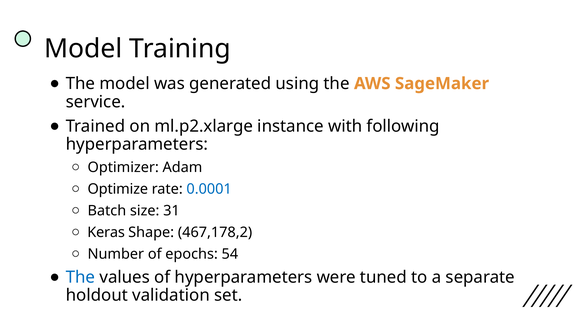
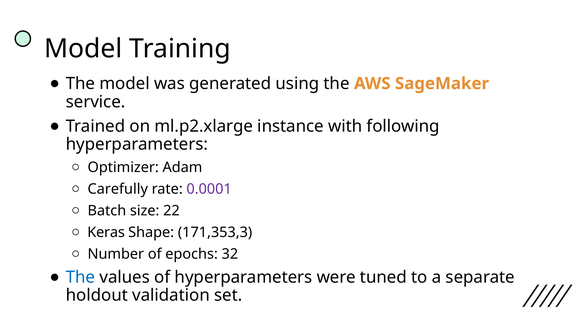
Optimize: Optimize -> Carefully
0.0001 colour: blue -> purple
31: 31 -> 22
467,178,2: 467,178,2 -> 171,353,3
54: 54 -> 32
